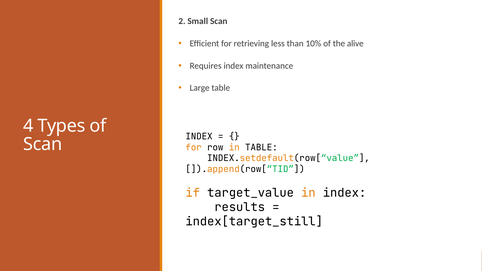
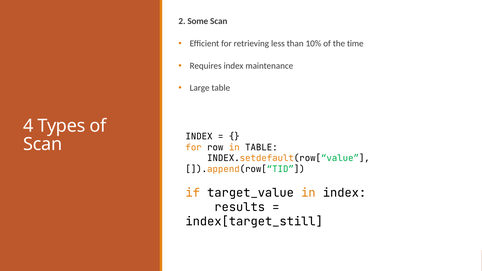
Small: Small -> Some
alive: alive -> time
